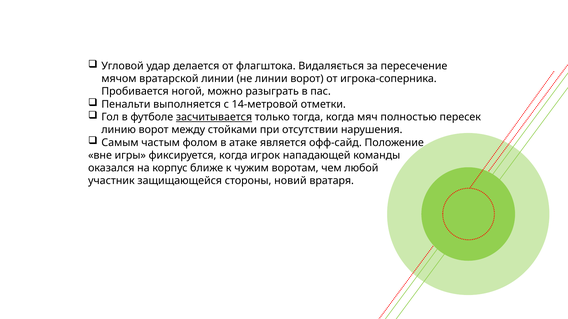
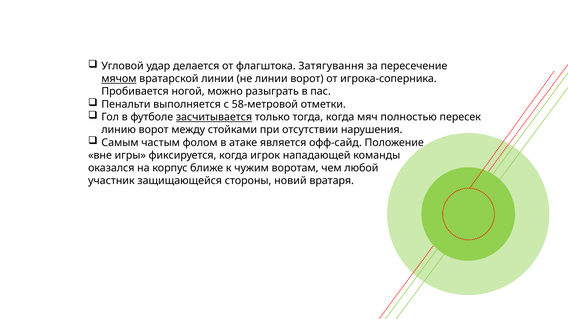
Видаляється: Видаляється -> Затягування
мячом underline: none -> present
14-метровой: 14-метровой -> 58-метровой
